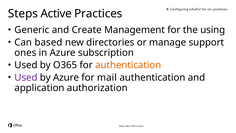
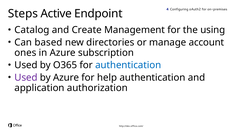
Practices: Practices -> Endpoint
Generic: Generic -> Catalog
support: support -> account
authentication at (128, 65) colour: orange -> blue
mail: mail -> help
